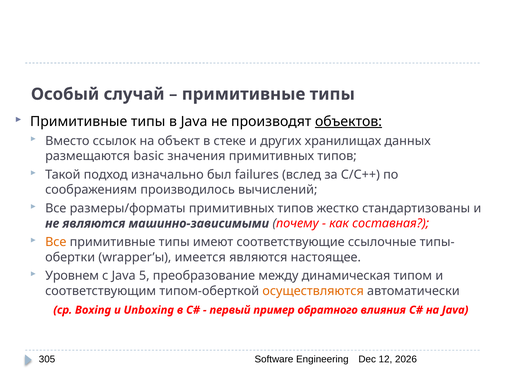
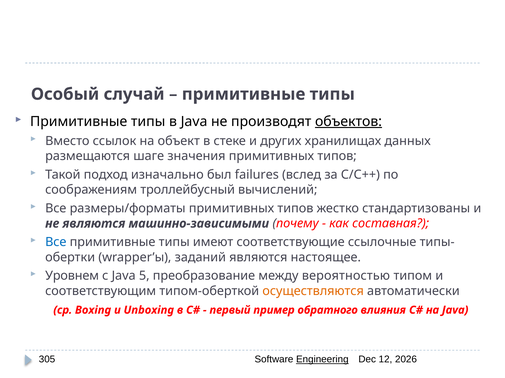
basic: basic -> шаге
производилось: производилось -> троллейбусный
Все at (56, 243) colour: orange -> blue
имеется: имеется -> заданий
динамическая: динамическая -> вероятностью
Engineering underline: none -> present
